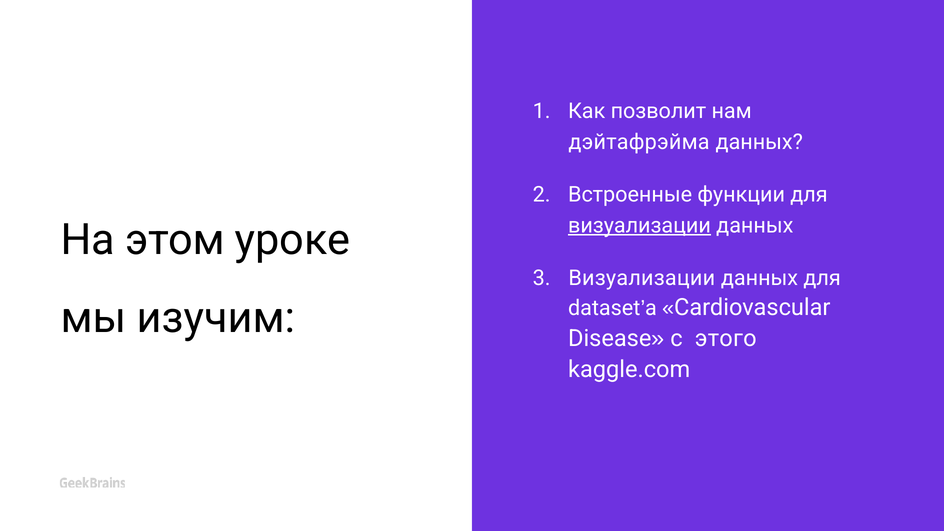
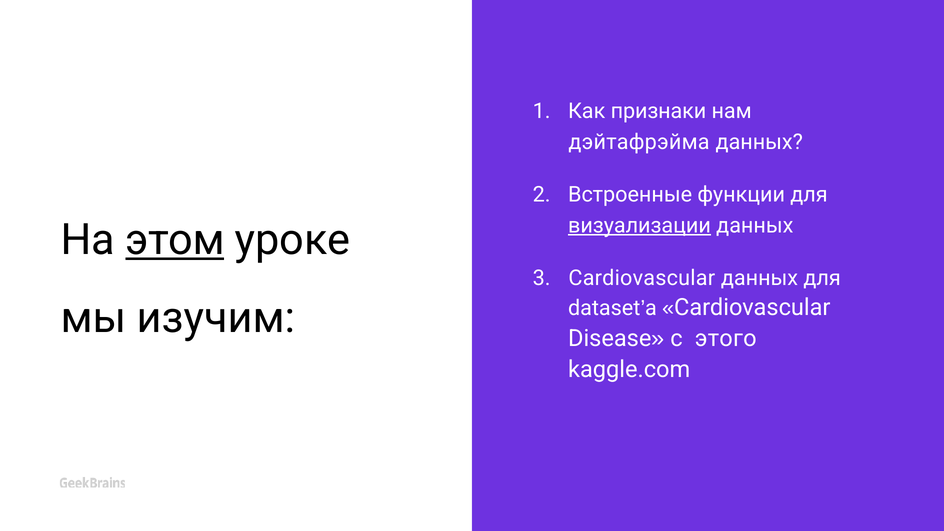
позволит: позволит -> признаки
этом underline: none -> present
Визуализации at (642, 278): Визуализации -> Cardiovascular
